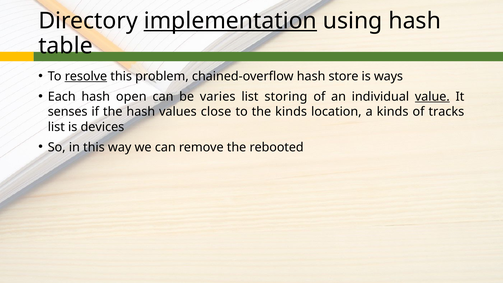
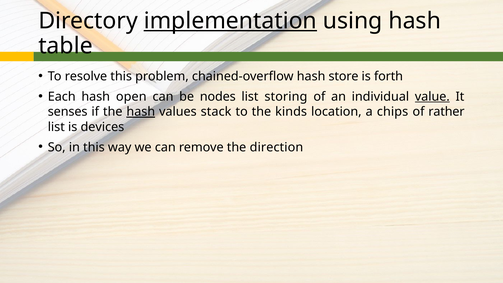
resolve underline: present -> none
ways: ways -> forth
varies: varies -> nodes
hash at (141, 112) underline: none -> present
close: close -> stack
a kinds: kinds -> chips
tracks: tracks -> rather
rebooted: rebooted -> direction
